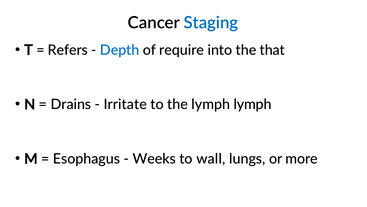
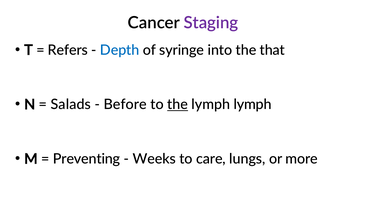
Staging colour: blue -> purple
require: require -> syringe
Drains: Drains -> Salads
Irritate: Irritate -> Before
the at (178, 104) underline: none -> present
Esophagus: Esophagus -> Preventing
wall: wall -> care
